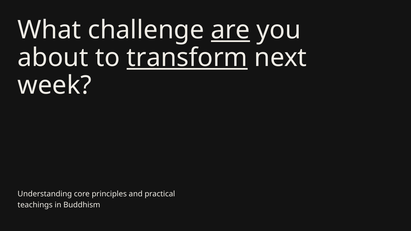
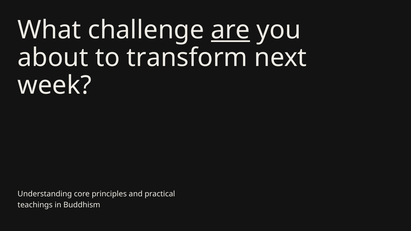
transform underline: present -> none
